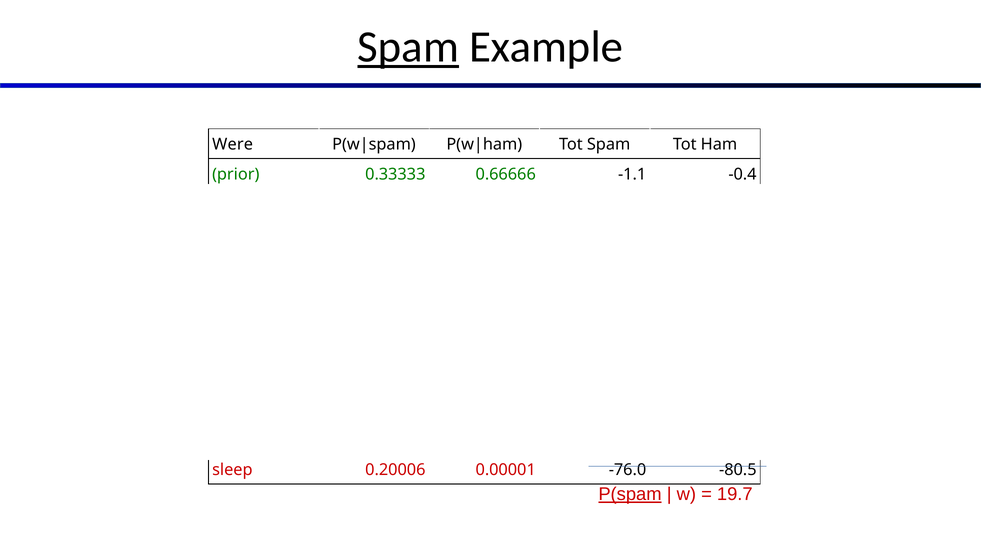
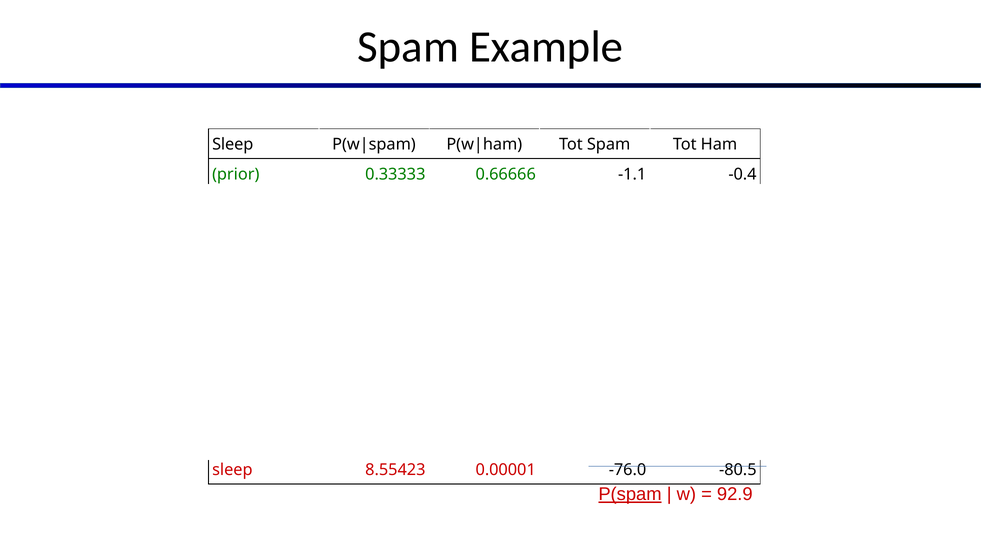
Spam at (408, 47) underline: present -> none
Were at (233, 144): Were -> Sleep
0.20006: 0.20006 -> 8.55423
19.7: 19.7 -> 92.9
